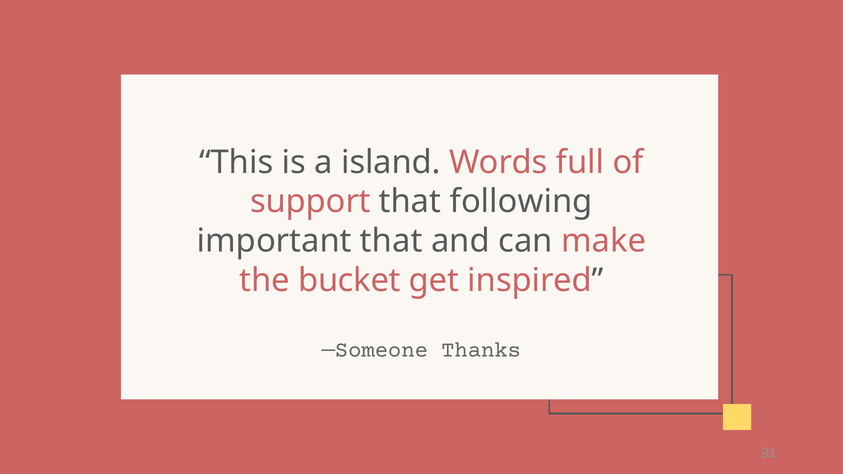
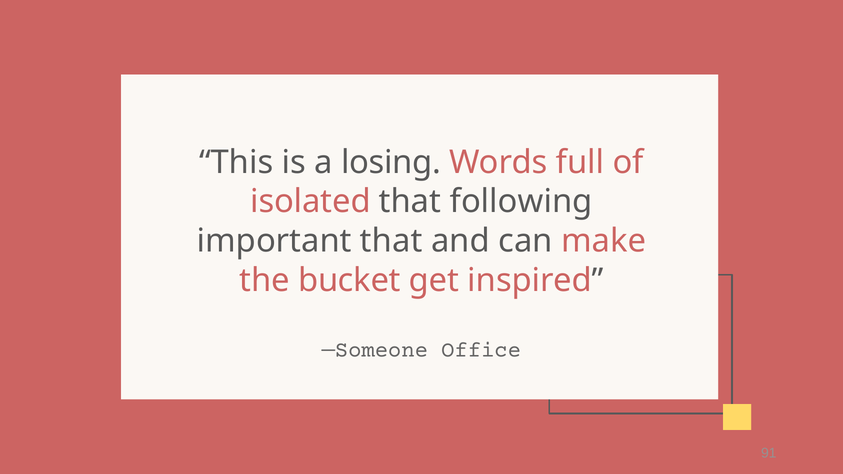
island: island -> losing
support: support -> isolated
Thanks: Thanks -> Office
